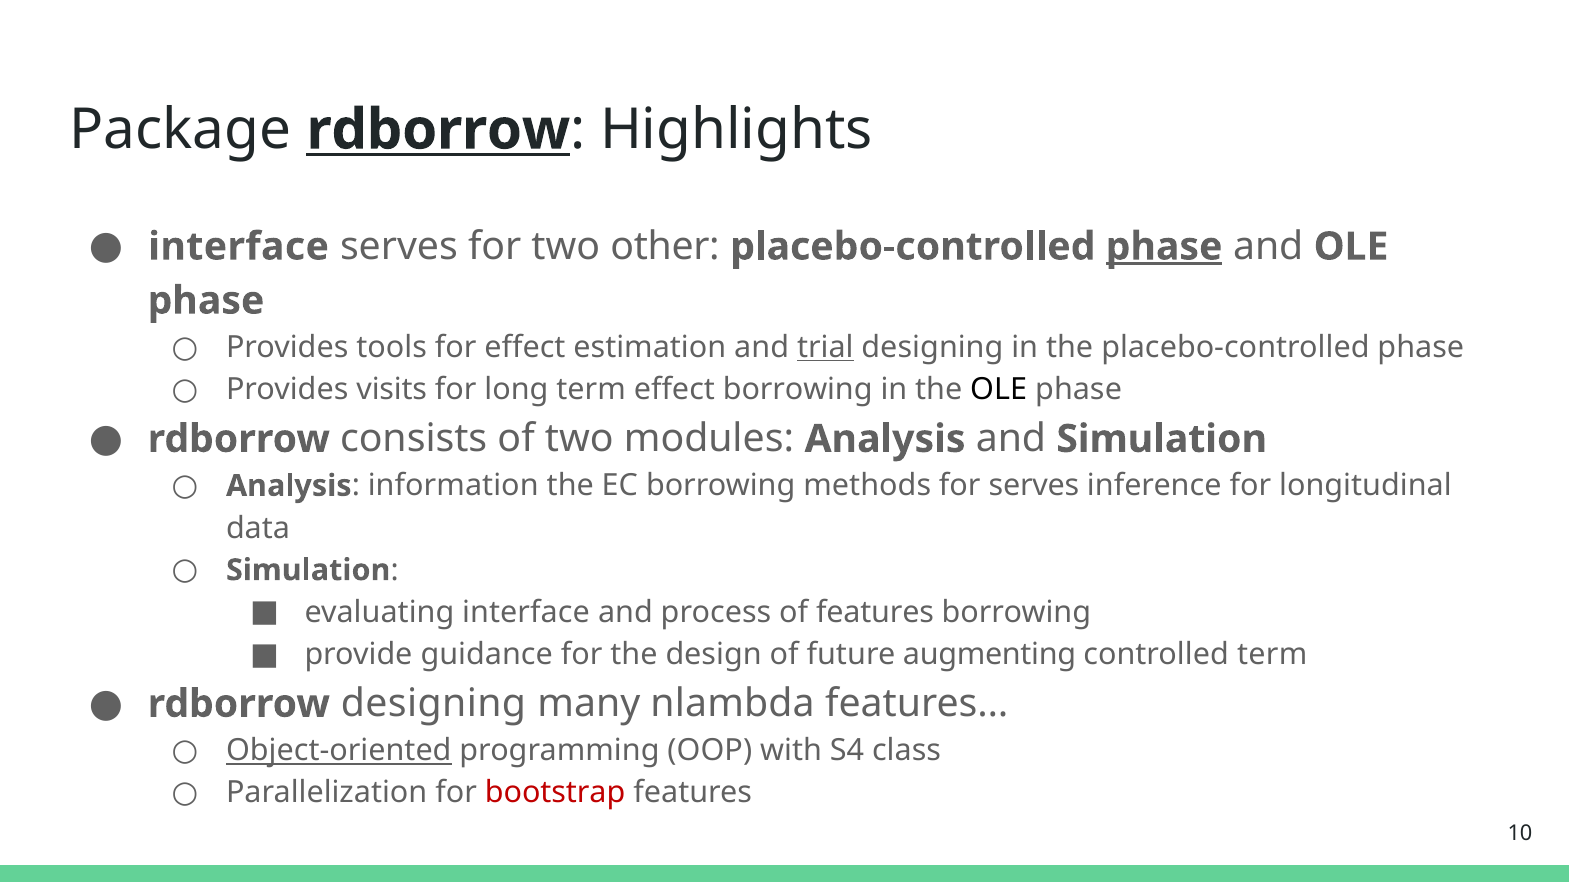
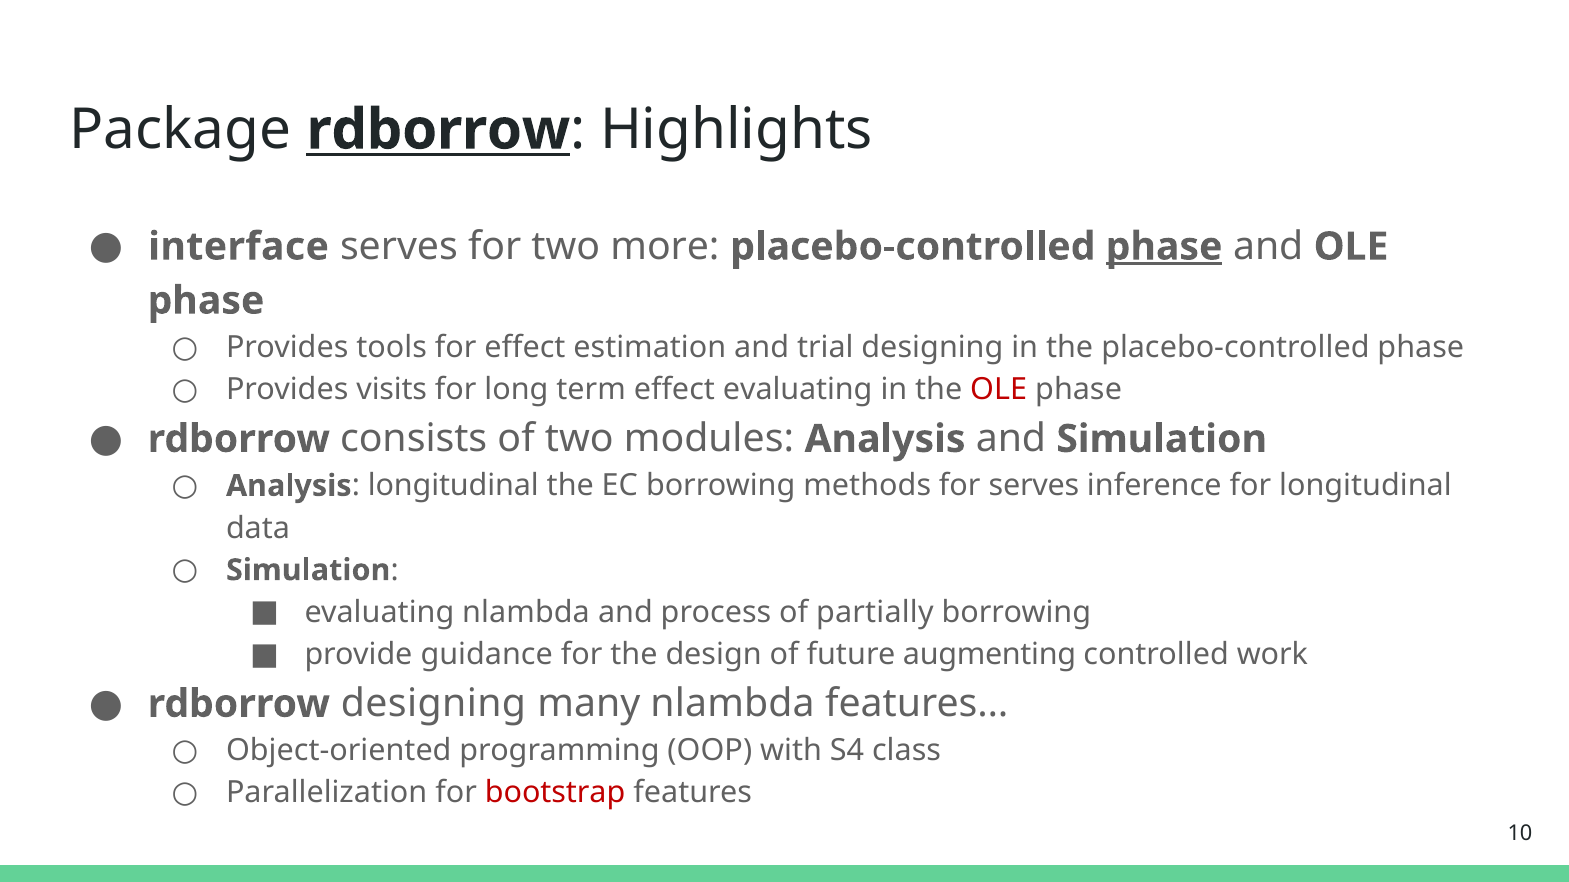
other: other -> more
trial underline: present -> none
effect borrowing: borrowing -> evaluating
OLE at (999, 390) colour: black -> red
Analysis information: information -> longitudinal
evaluating interface: interface -> nlambda
of features: features -> partially
controlled term: term -> work
Object-oriented underline: present -> none
